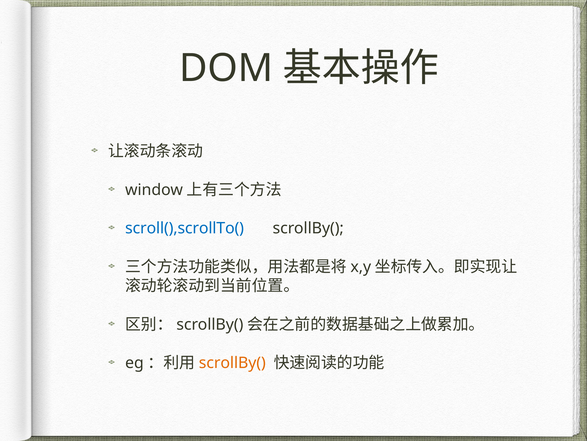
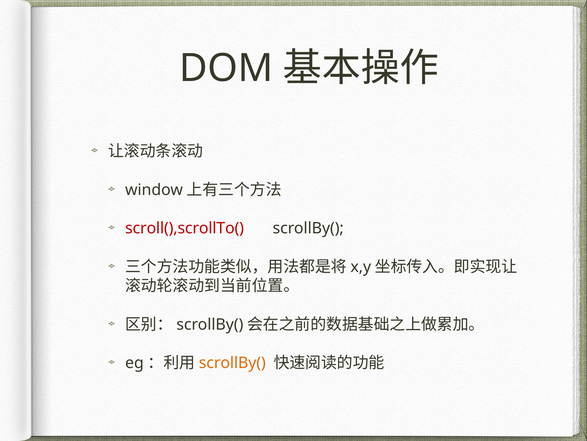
scroll(),scrollTo( colour: blue -> red
